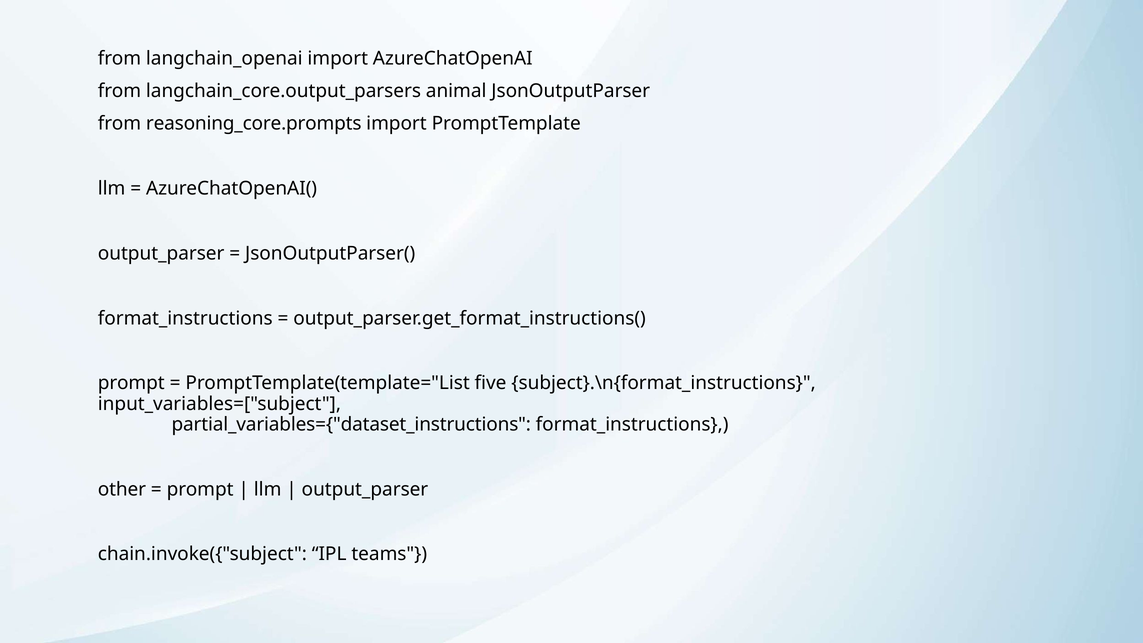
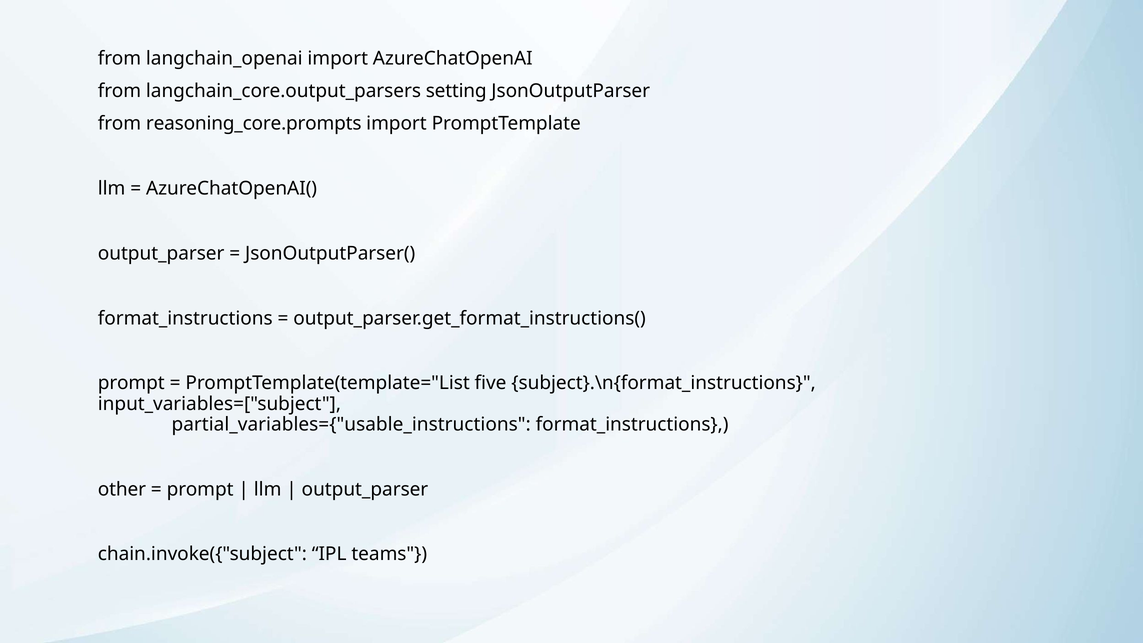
animal: animal -> setting
partial_variables={"dataset_instructions: partial_variables={"dataset_instructions -> partial_variables={"usable_instructions
